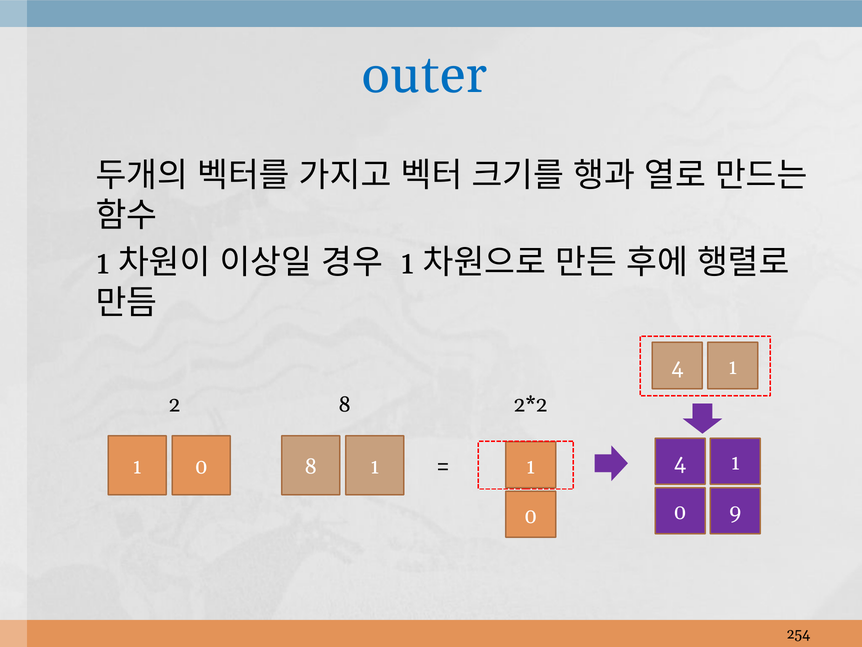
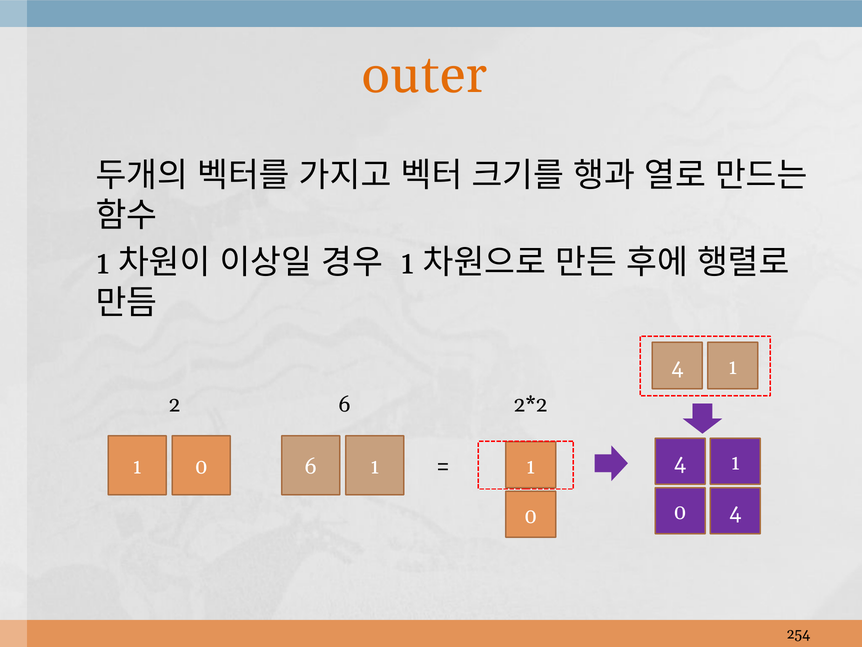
outer colour: blue -> orange
2 8: 8 -> 6
0 8: 8 -> 6
9 at (735, 512): 9 -> 4
